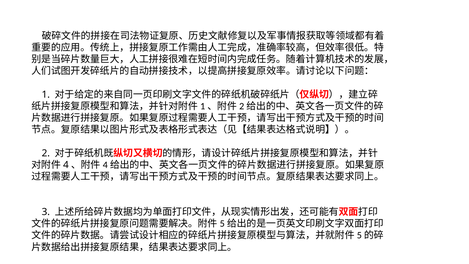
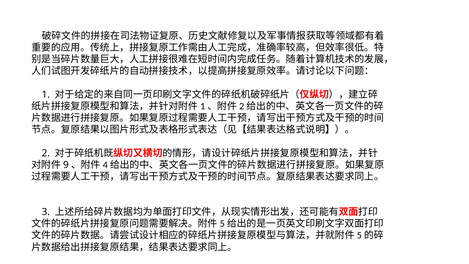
4: 4 -> 9
